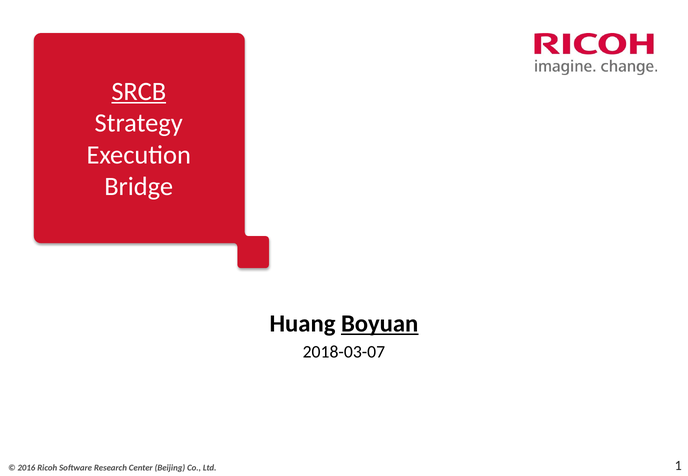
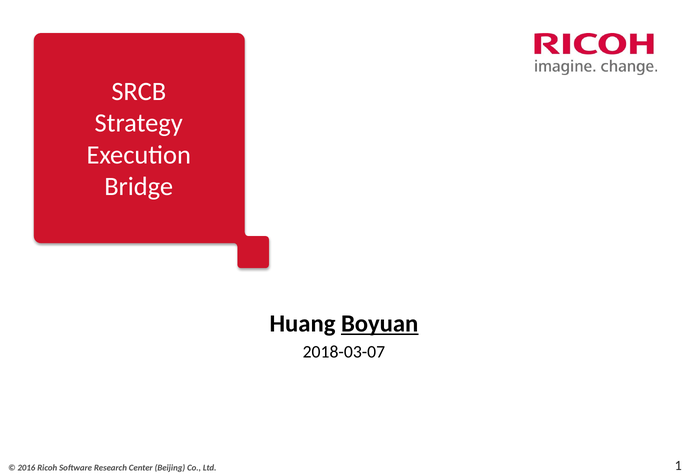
SRCB underline: present -> none
